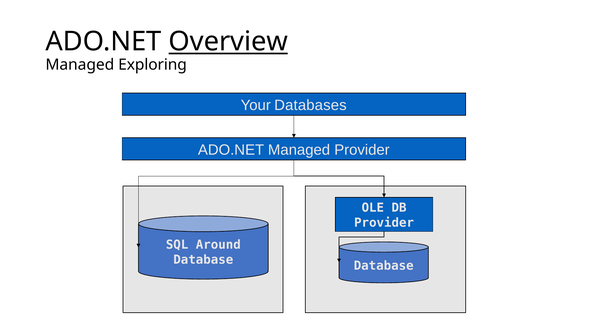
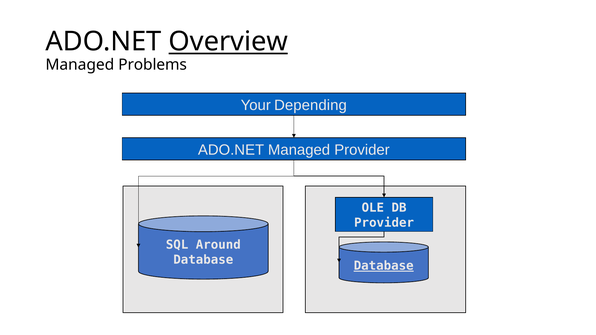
Exploring: Exploring -> Problems
Databases: Databases -> Depending
Database at (384, 266) underline: none -> present
